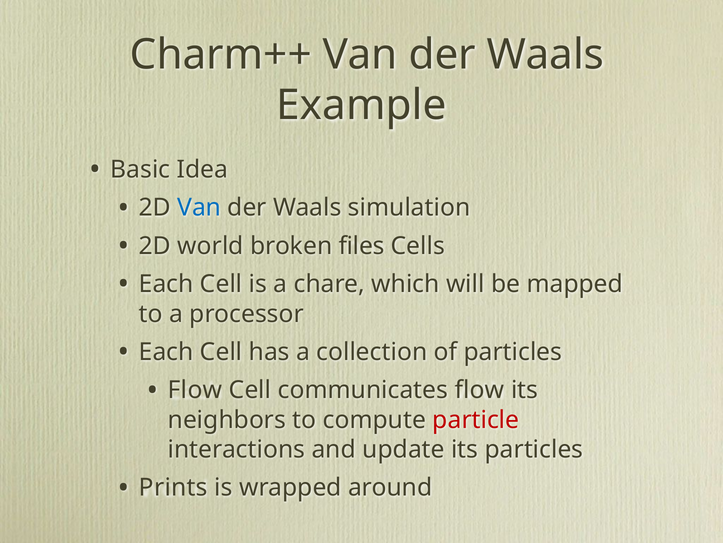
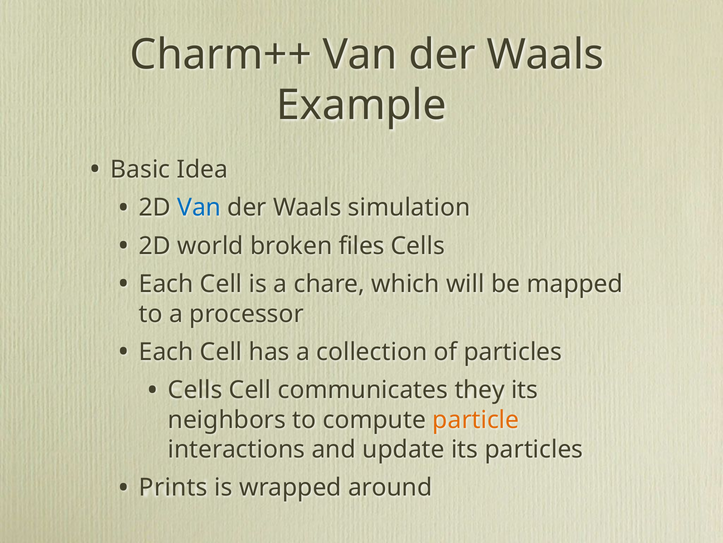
Flow at (195, 390): Flow -> Cells
communicates flow: flow -> they
particle colour: red -> orange
